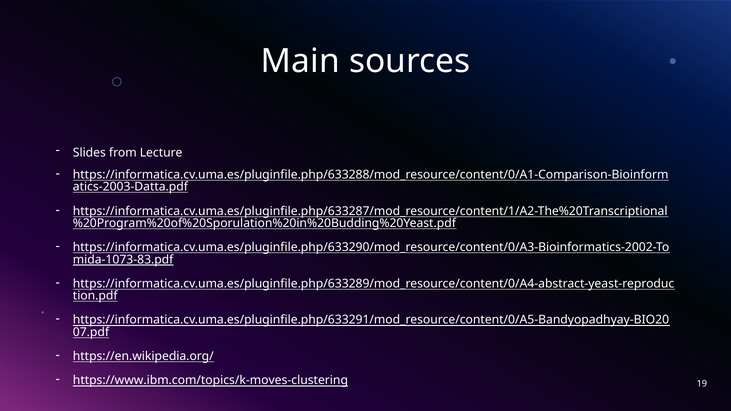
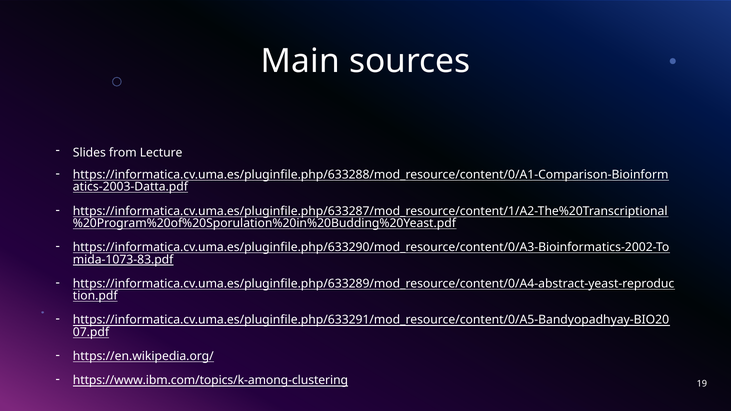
https://www.ibm.com/topics/k-moves-clustering: https://www.ibm.com/topics/k-moves-clustering -> https://www.ibm.com/topics/k-among-clustering
